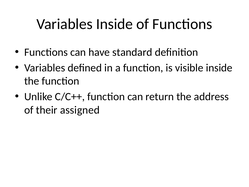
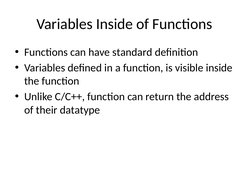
assigned: assigned -> datatype
